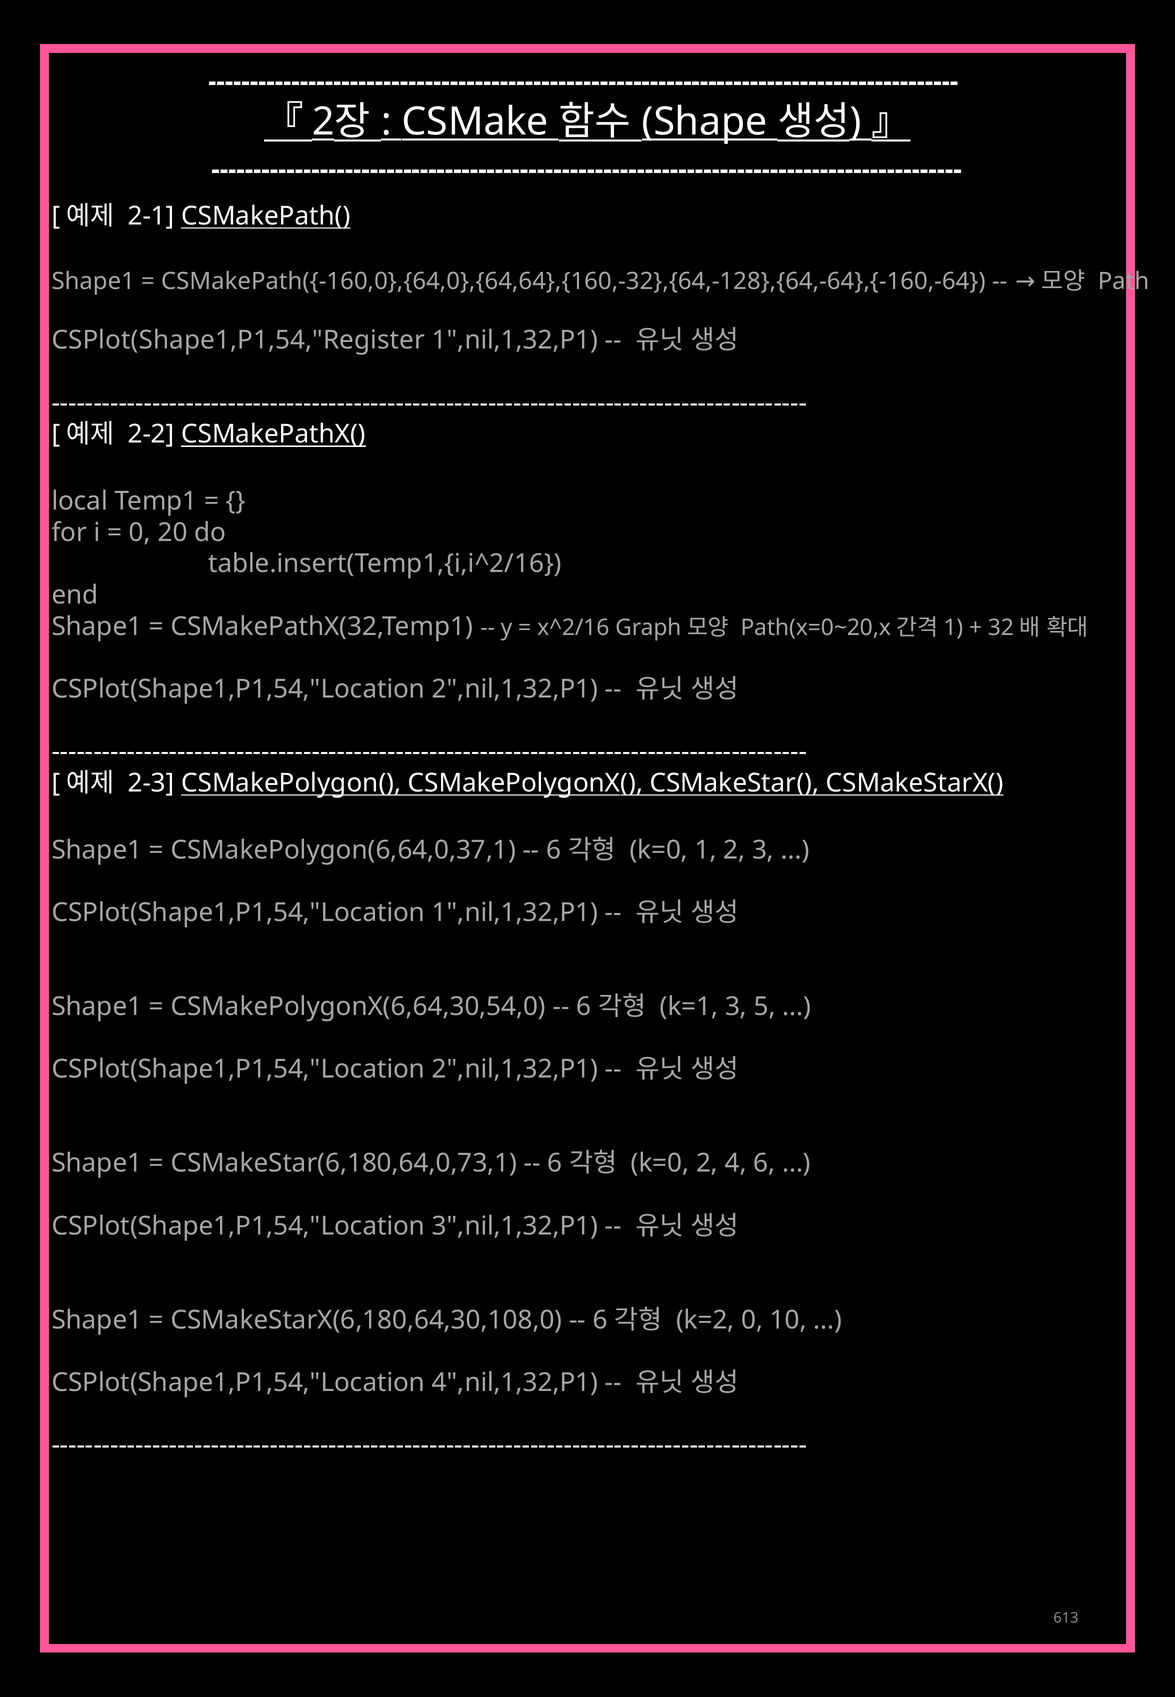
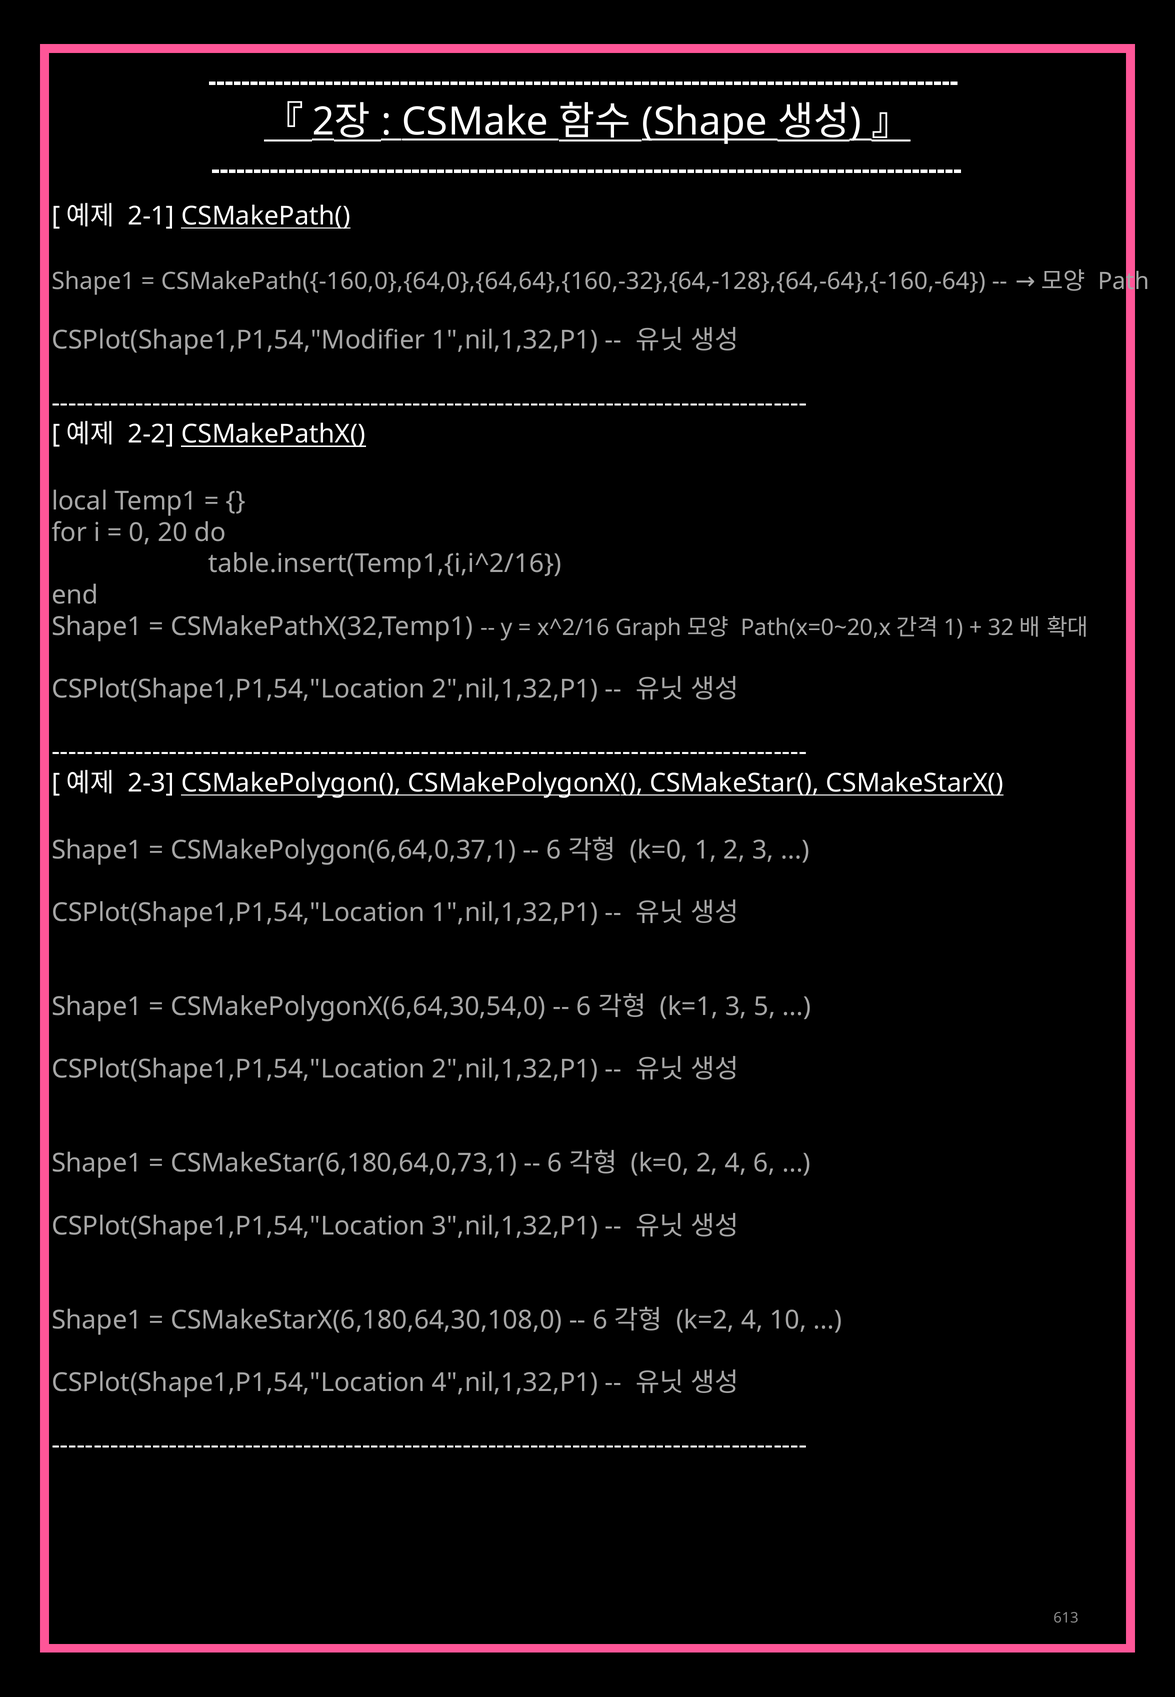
CSPlot(Shape1,P1,54,"Register: CSPlot(Shape1,P1,54,"Register -> CSPlot(Shape1,P1,54,"Modifier
k=2 0: 0 -> 4
